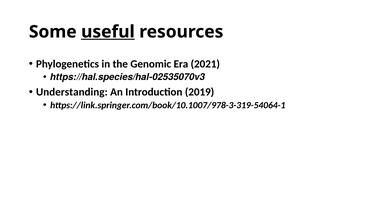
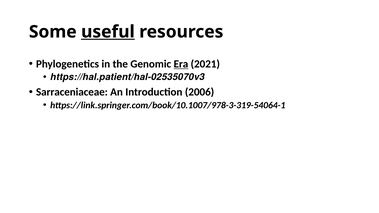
Era underline: none -> present
https://hal.species/hal-02535070v3: https://hal.species/hal-02535070v3 -> https://hal.patient/hal-02535070v3
Understanding: Understanding -> Sarraceniaceae
2019: 2019 -> 2006
